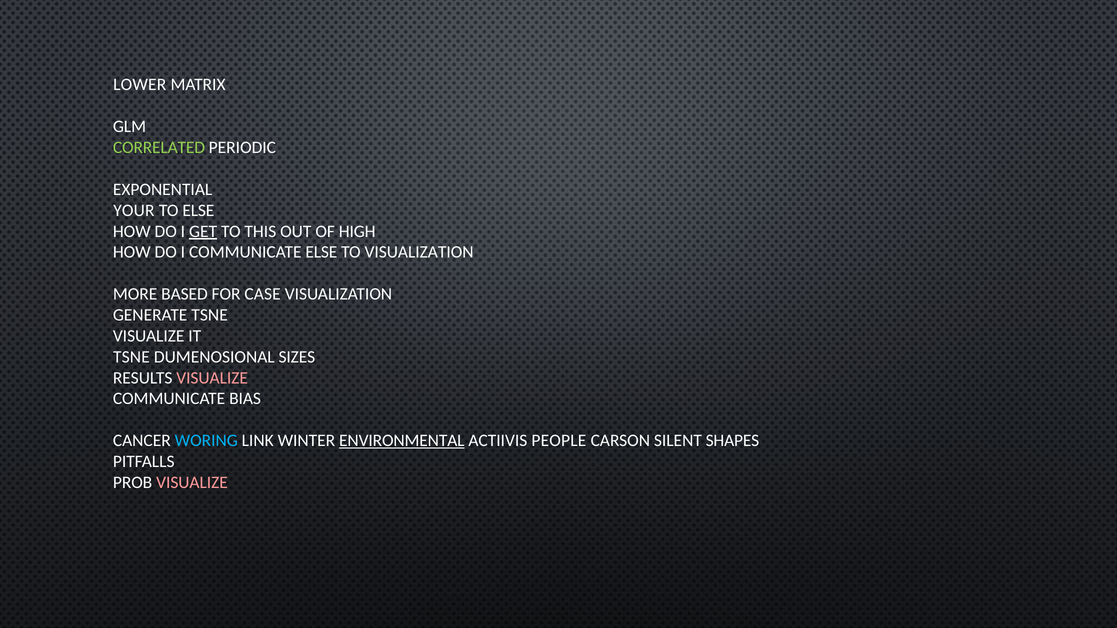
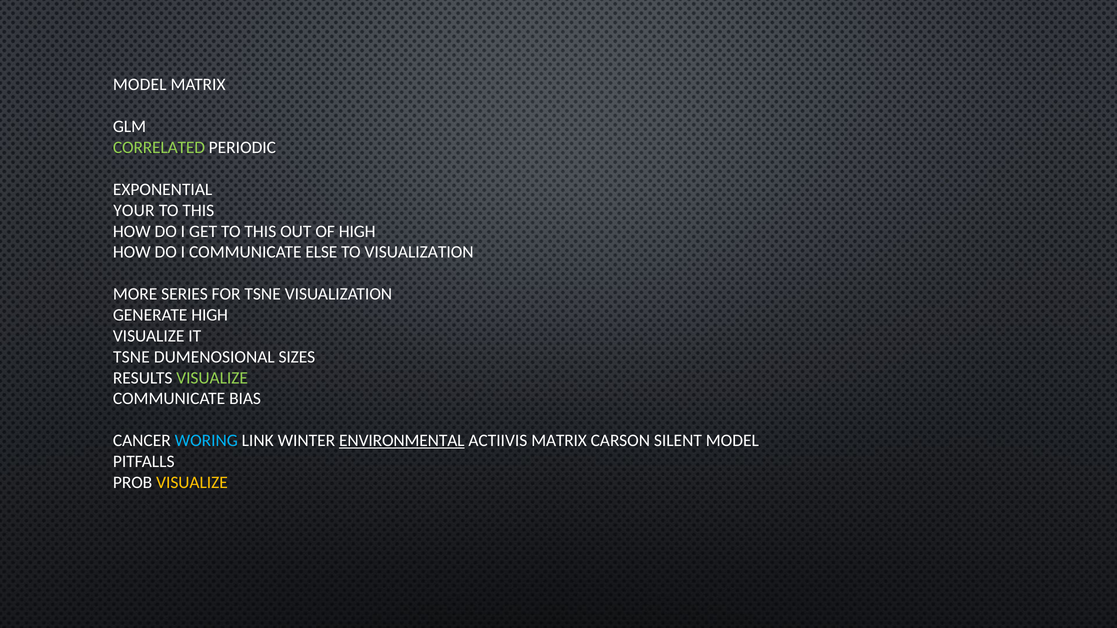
LOWER at (140, 85): LOWER -> MODEL
ELSE at (198, 210): ELSE -> THIS
GET underline: present -> none
BASED: BASED -> SERIES
FOR CASE: CASE -> TSNE
GENERATE TSNE: TSNE -> HIGH
VISUALIZE at (212, 378) colour: pink -> light green
ACTIIVIS PEOPLE: PEOPLE -> MATRIX
SILENT SHAPES: SHAPES -> MODEL
VISUALIZE at (192, 483) colour: pink -> yellow
